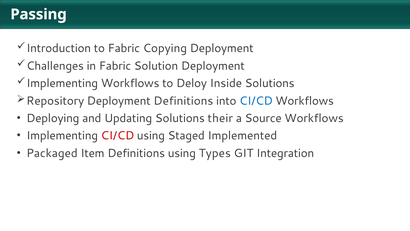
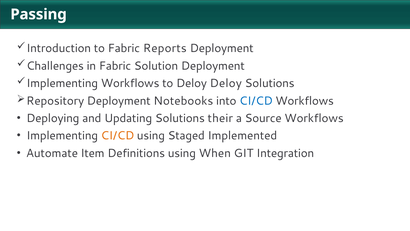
Copying: Copying -> Reports
Deloy Inside: Inside -> Deloy
Deployment Definitions: Definitions -> Notebooks
CI/CD at (118, 135) colour: red -> orange
Packaged: Packaged -> Automate
Types: Types -> When
